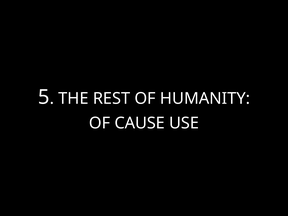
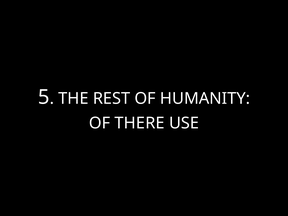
CAUSE: CAUSE -> THERE
